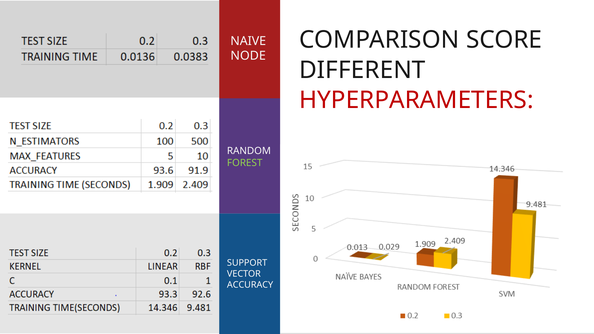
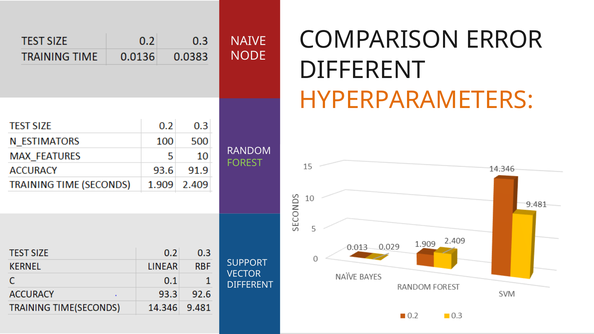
SCORE: SCORE -> ERROR
HYPERPARAMETERS colour: red -> orange
ACCURACY at (250, 285): ACCURACY -> DIFFERENT
